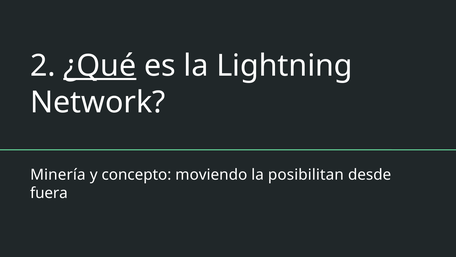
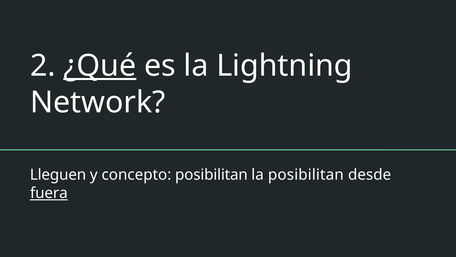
Minería: Minería -> Lleguen
concepto moviendo: moviendo -> posibilitan
fuera underline: none -> present
